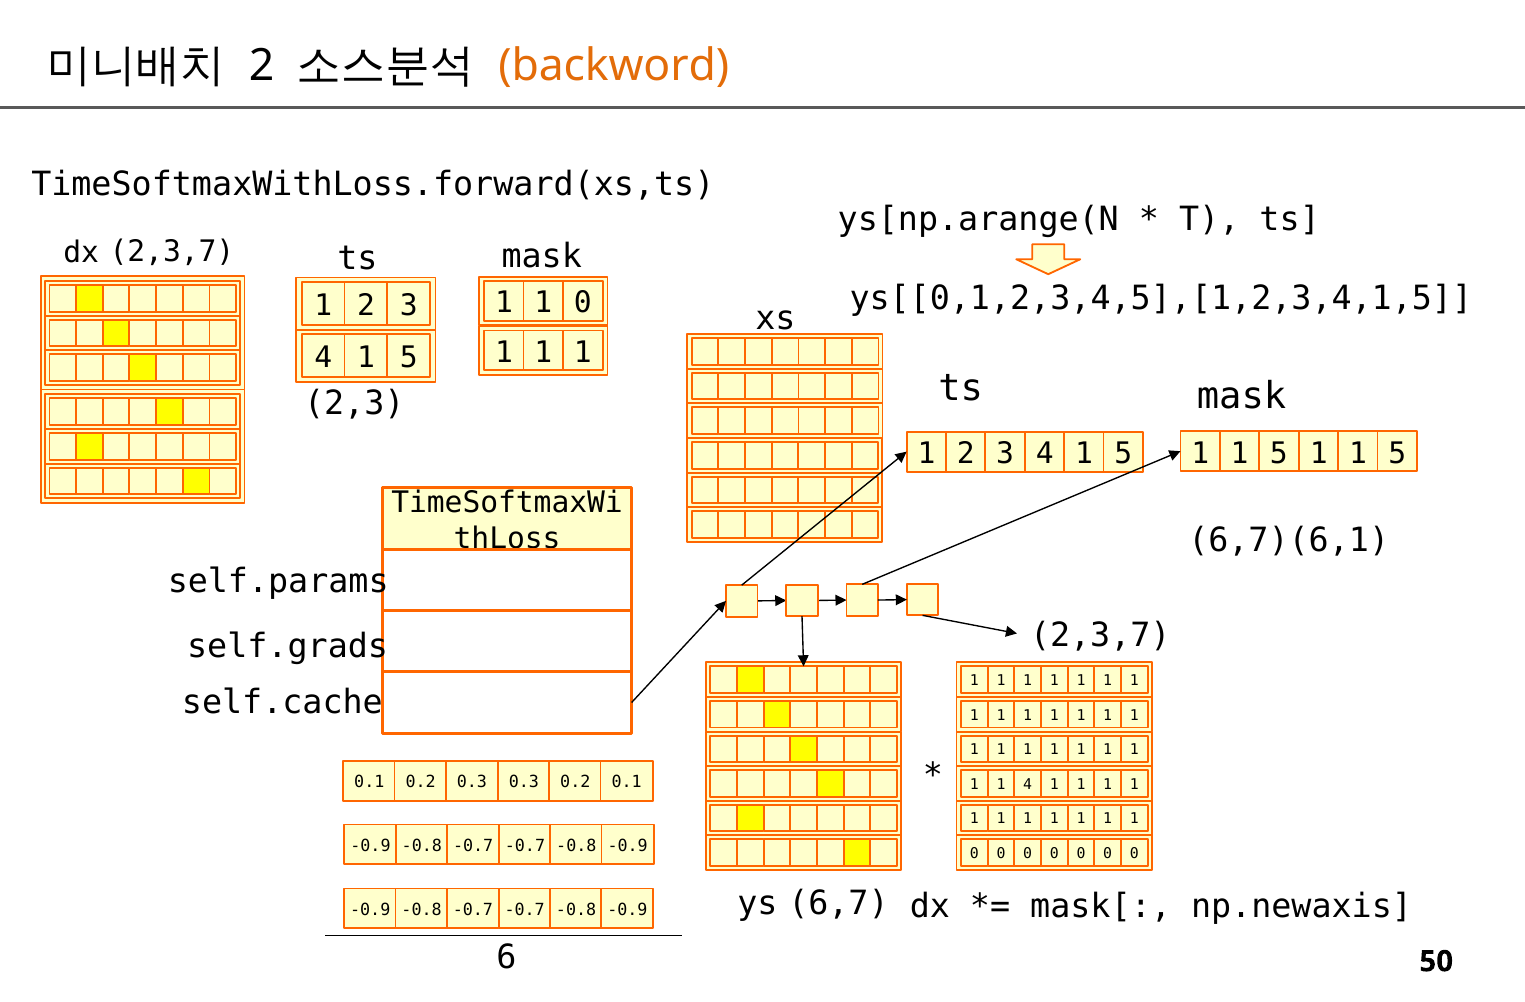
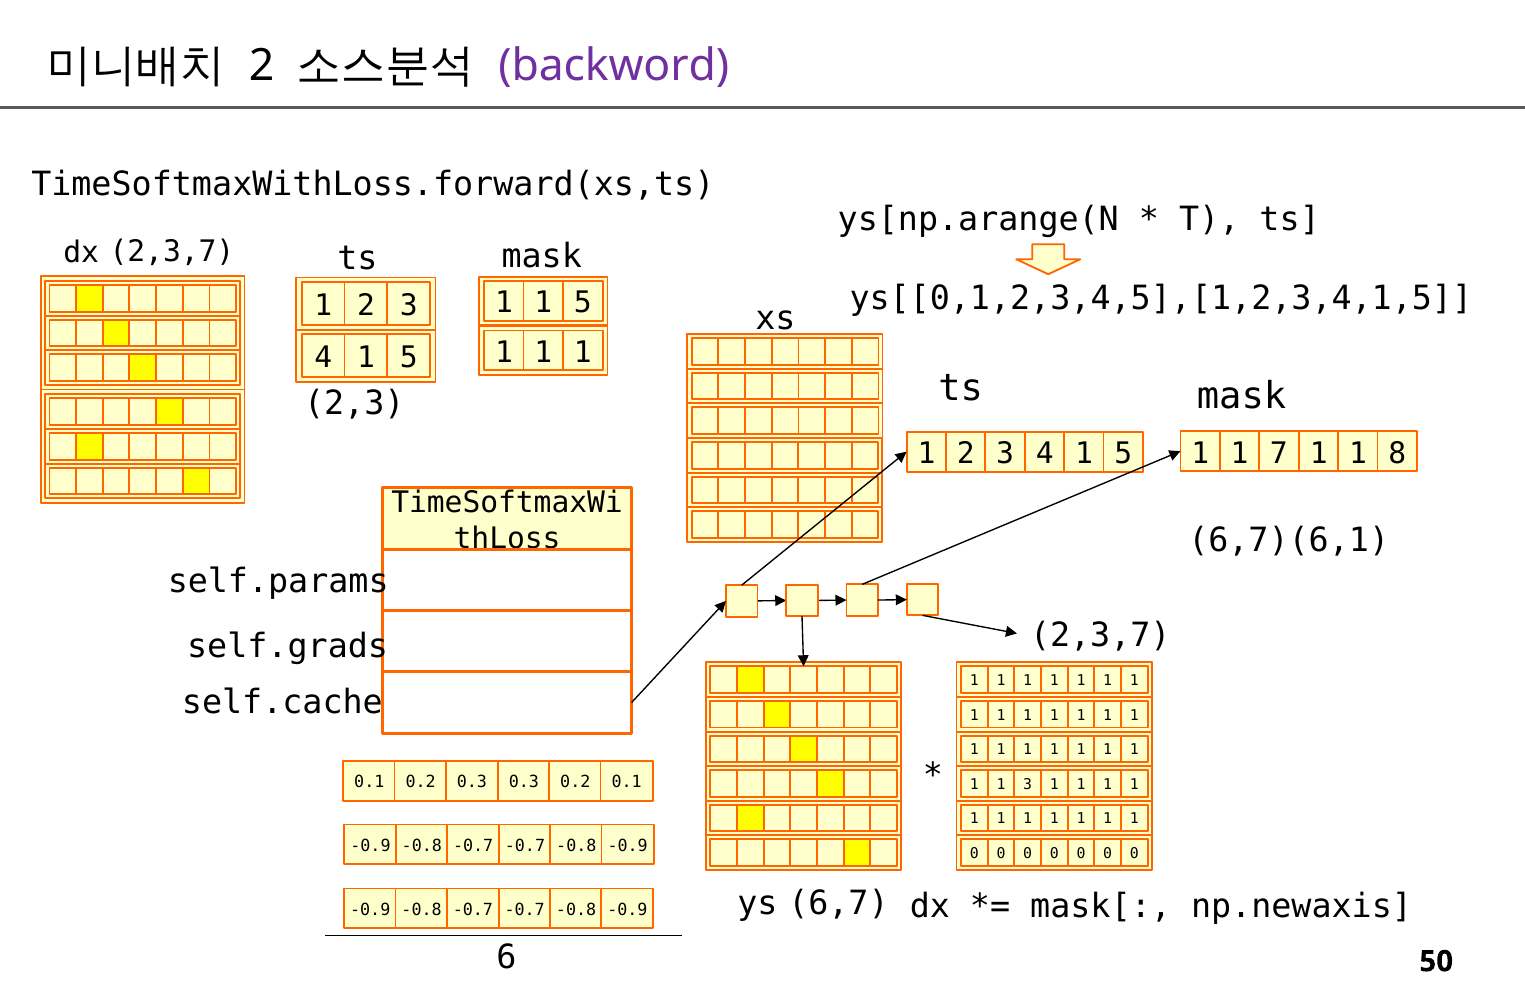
backword colour: orange -> purple
0 at (583, 303): 0 -> 5
3 1 1 5: 5 -> 7
5 1 1 5: 5 -> 8
4 at (1028, 784): 4 -> 3
